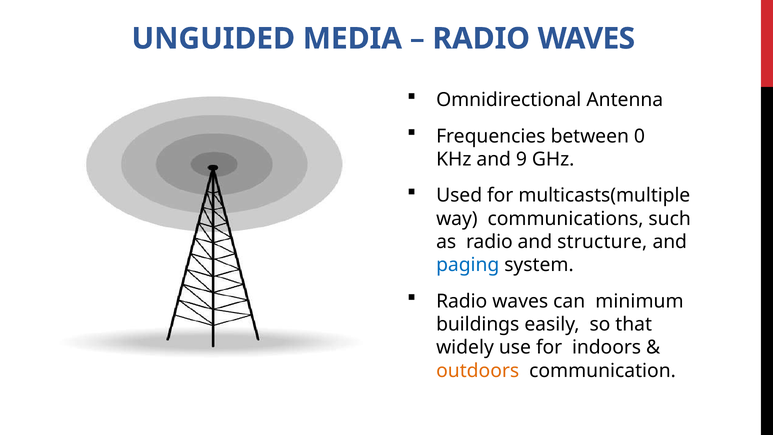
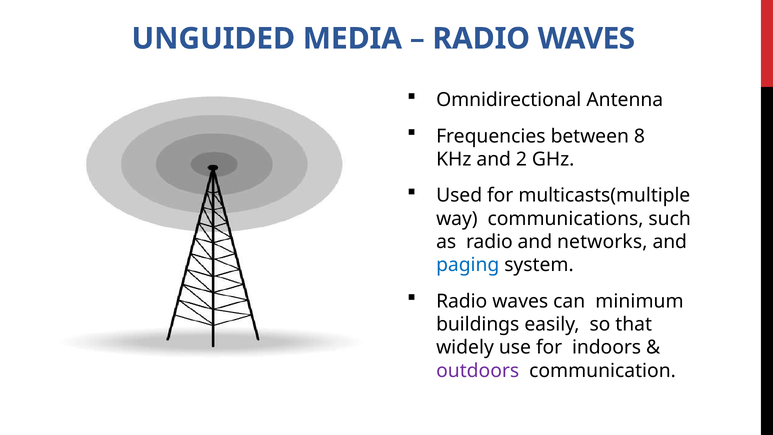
0: 0 -> 8
9: 9 -> 2
structure: structure -> networks
outdoors colour: orange -> purple
